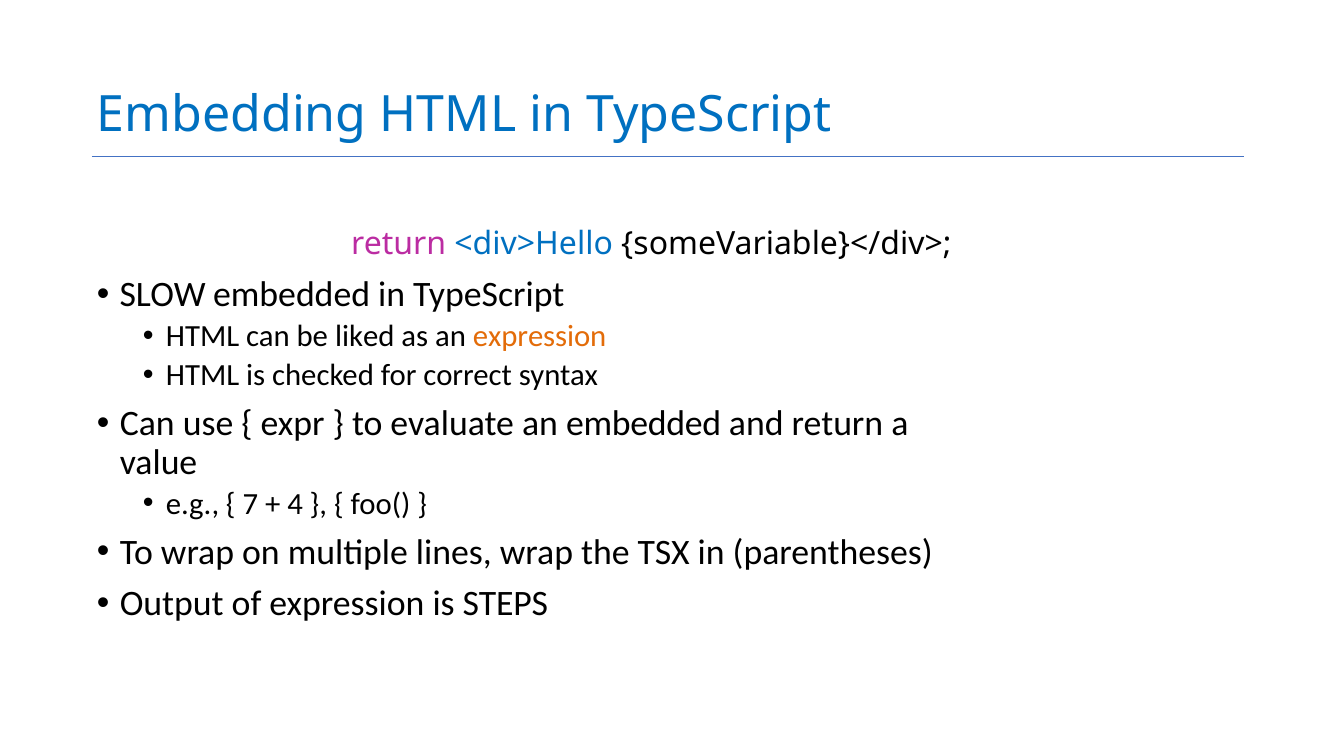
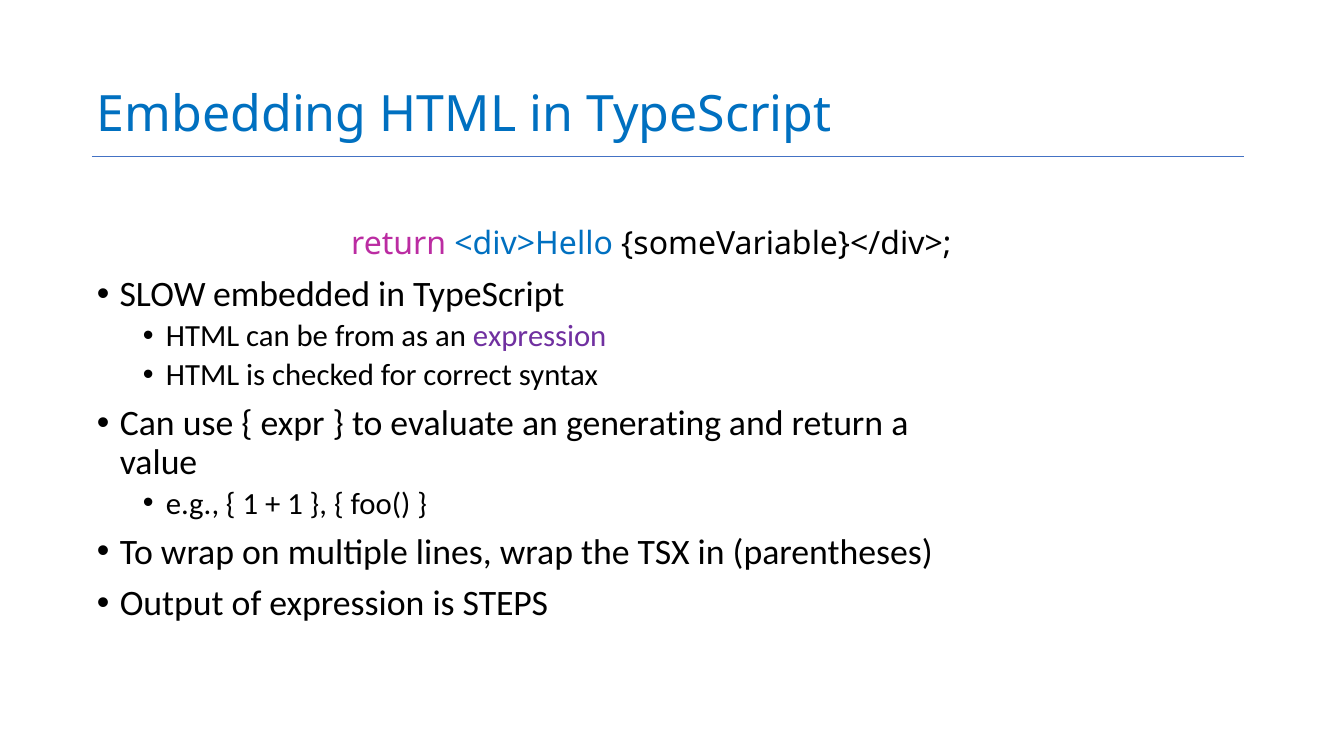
liked: liked -> from
expression at (540, 337) colour: orange -> purple
an embedded: embedded -> generating
7 at (250, 504): 7 -> 1
4 at (295, 504): 4 -> 1
